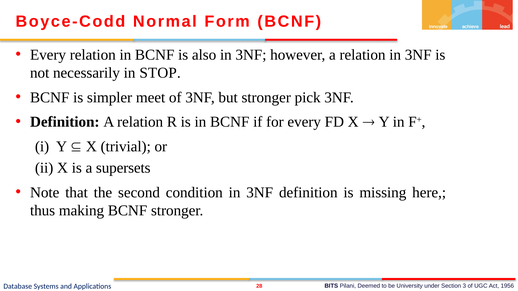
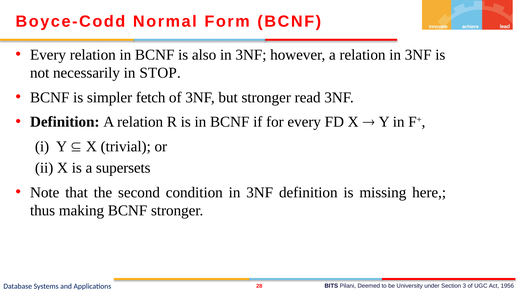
meet: meet -> fetch
pick: pick -> read
